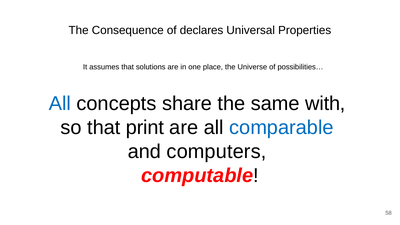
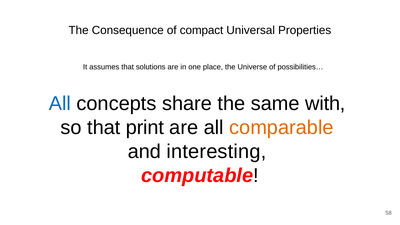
declares: declares -> compact
comparable colour: blue -> orange
computers: computers -> interesting
